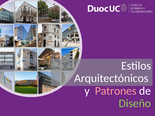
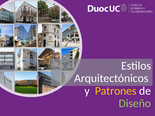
Patrones colour: pink -> yellow
